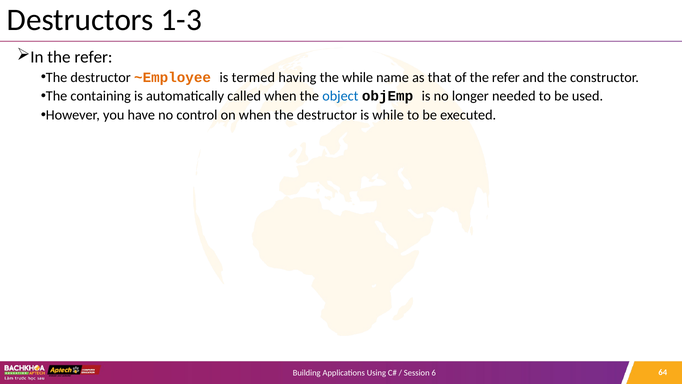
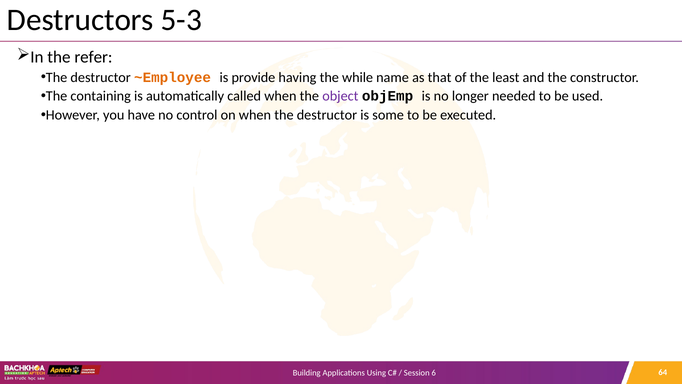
1-3: 1-3 -> 5-3
termed: termed -> provide
of the refer: refer -> least
object colour: blue -> purple
is while: while -> some
